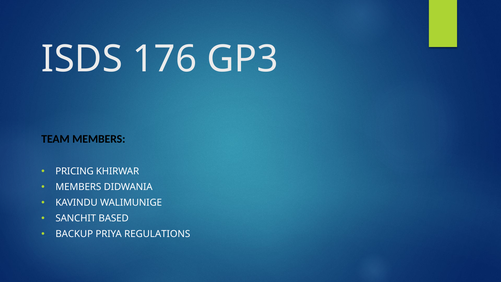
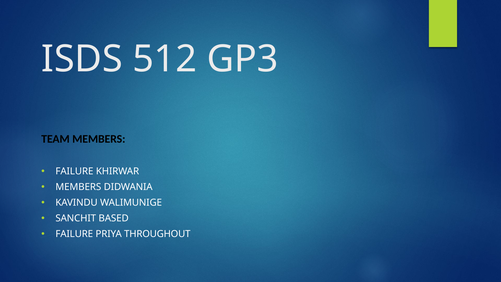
176: 176 -> 512
PRICING at (74, 171): PRICING -> FAILURE
BACKUP at (74, 234): BACKUP -> FAILURE
REGULATIONS: REGULATIONS -> THROUGHOUT
